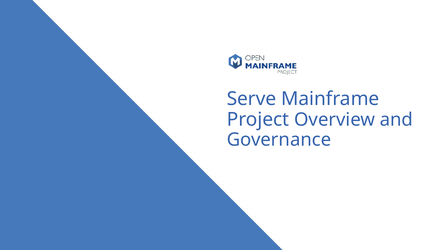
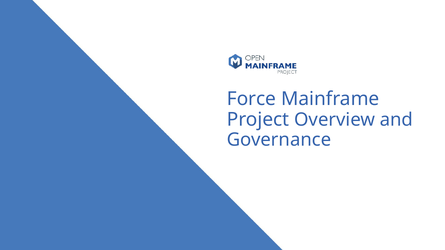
Serve: Serve -> Force
